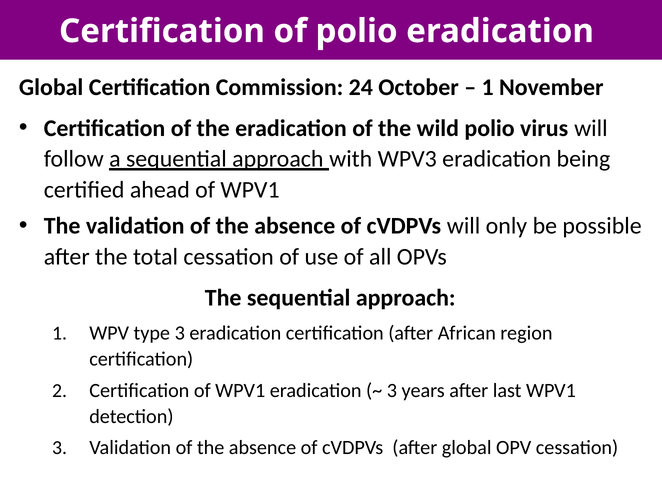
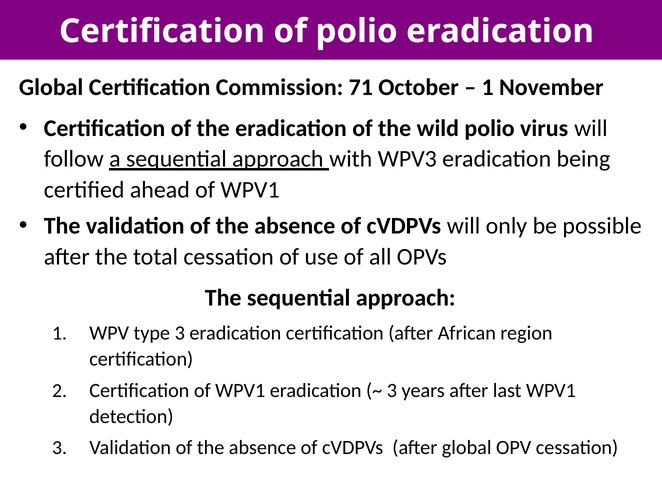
24: 24 -> 71
